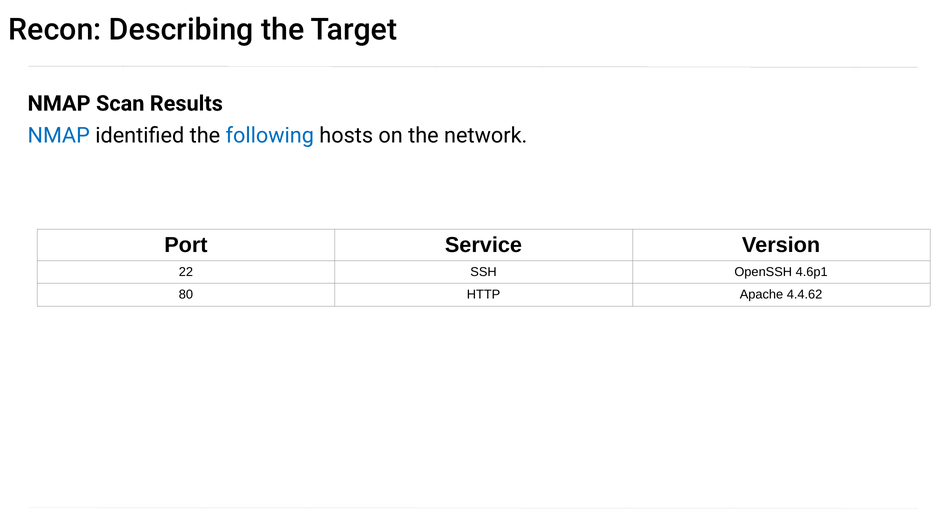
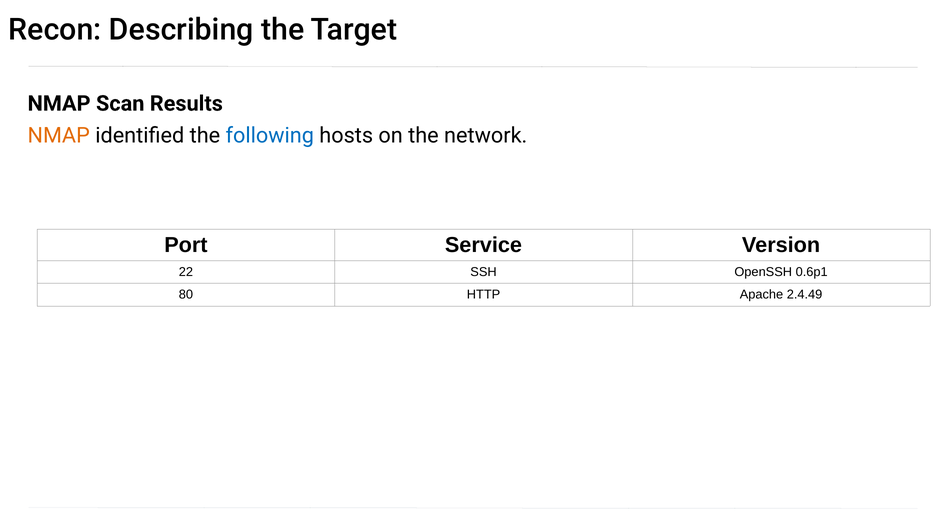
NMAP at (59, 135) colour: blue -> orange
4.6p1: 4.6p1 -> 0.6p1
4.4.62: 4.4.62 -> 2.4.49
